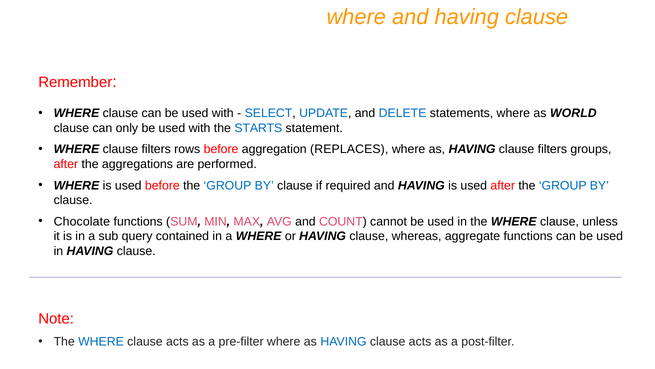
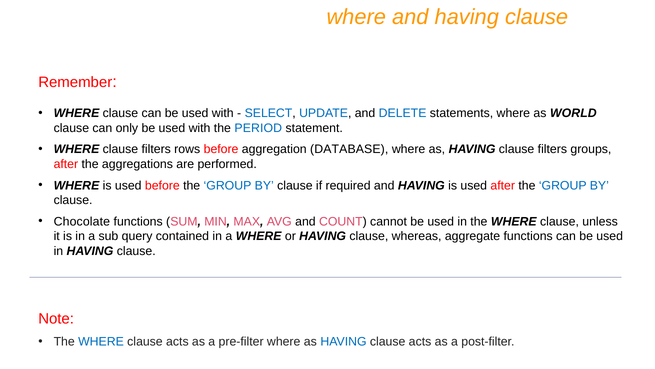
STARTS: STARTS -> PERIOD
REPLACES: REPLACES -> DATABASE
